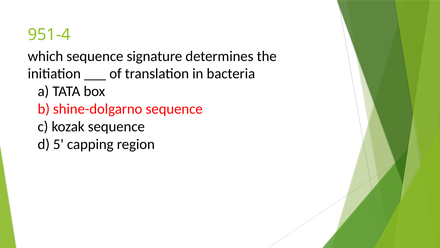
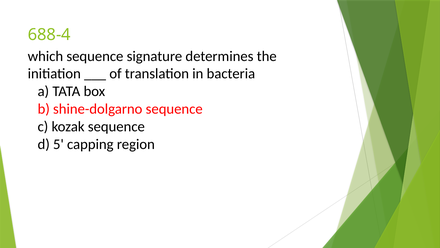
951-4: 951-4 -> 688-4
